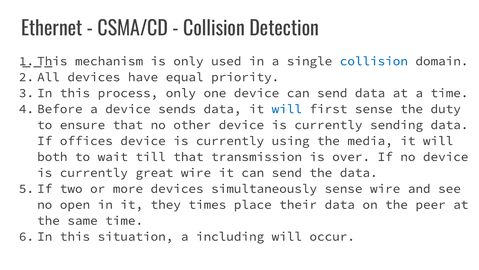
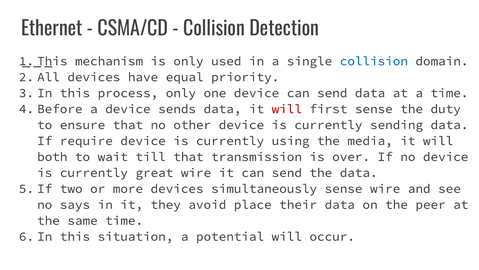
will at (287, 109) colour: blue -> red
offices: offices -> require
open: open -> says
times: times -> avoid
including: including -> potential
